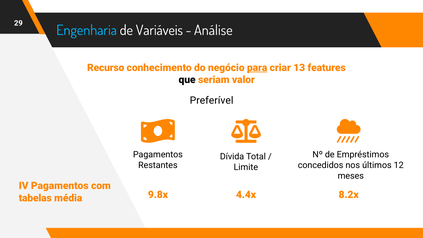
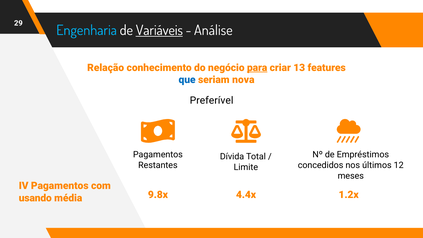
Variáveis underline: none -> present
Recurso: Recurso -> Relação
que colour: black -> blue
valor: valor -> nova
8.2x: 8.2x -> 1.2x
tabelas: tabelas -> usando
